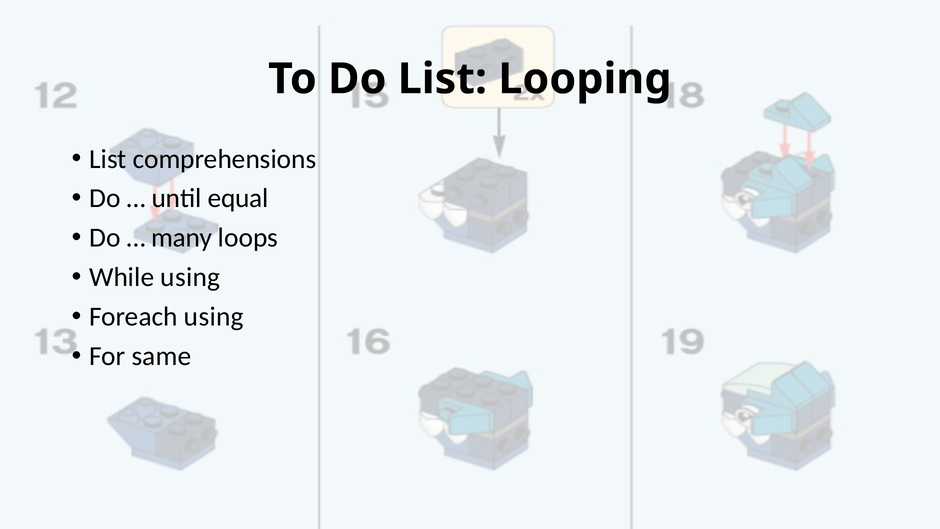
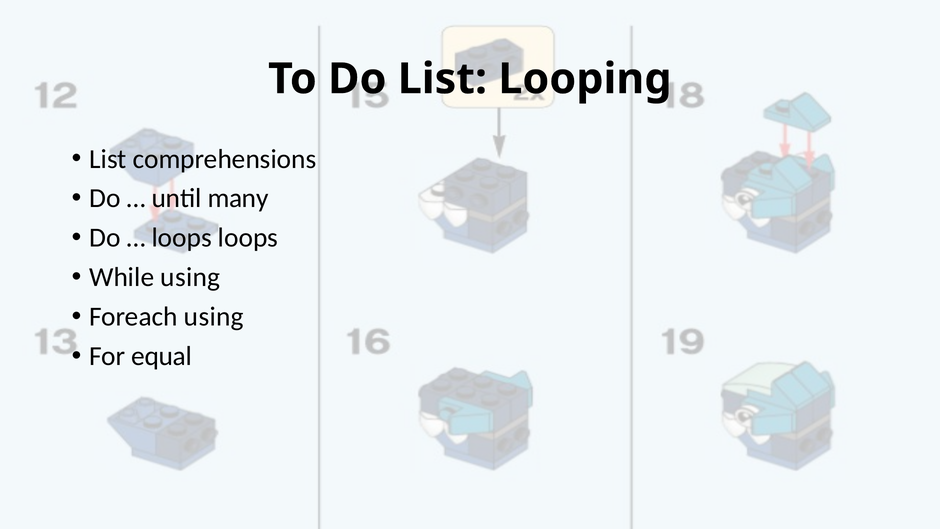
equal: equal -> many
many at (182, 238): many -> loops
same: same -> equal
